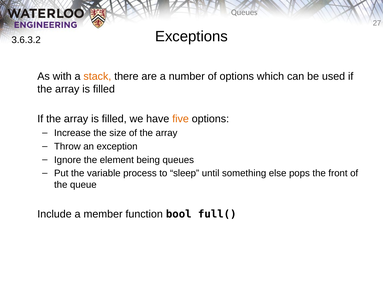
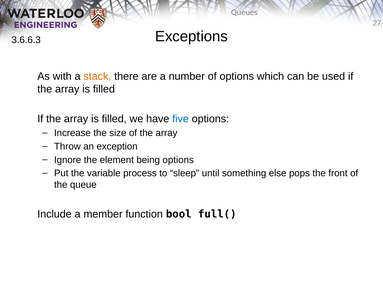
3.6.3.2: 3.6.3.2 -> 3.6.6.3
five colour: orange -> blue
being queues: queues -> options
